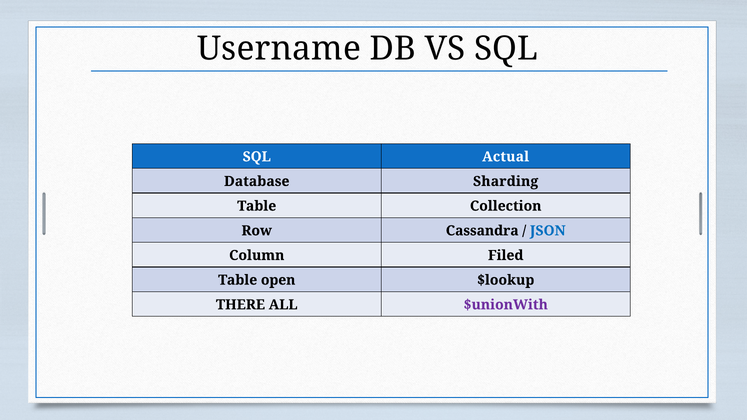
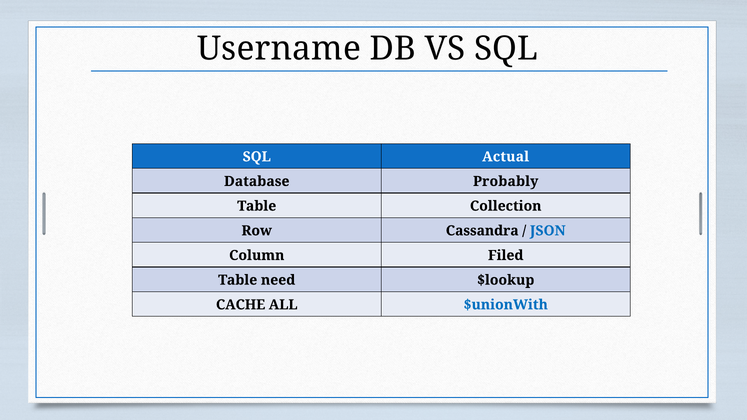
Sharding: Sharding -> Probably
open: open -> need
THERE: THERE -> CACHE
$unionWith colour: purple -> blue
